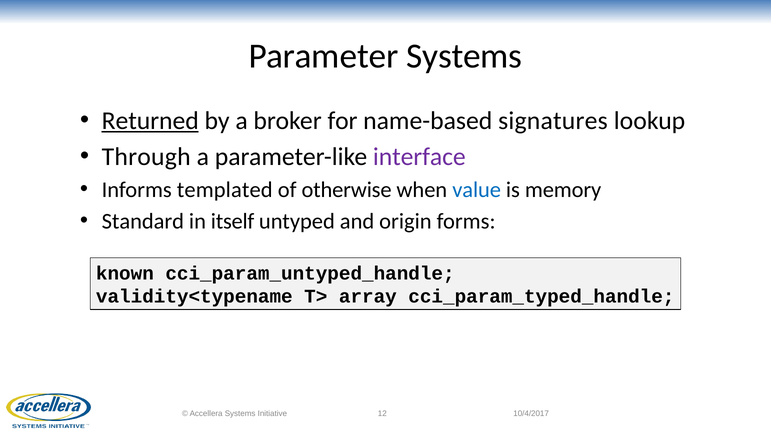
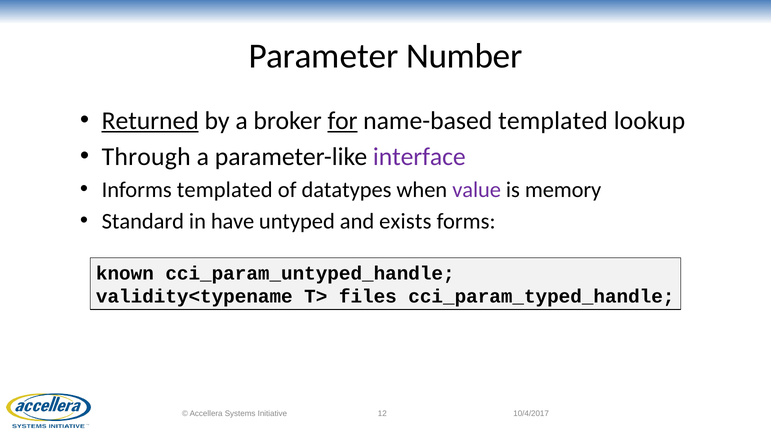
Parameter Systems: Systems -> Number
for underline: none -> present
name-based signatures: signatures -> templated
otherwise: otherwise -> datatypes
value colour: blue -> purple
itself: itself -> have
origin: origin -> exists
array: array -> files
